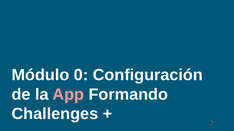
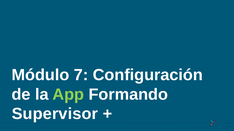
0: 0 -> 7
App colour: pink -> light green
Challenges: Challenges -> Supervisor
